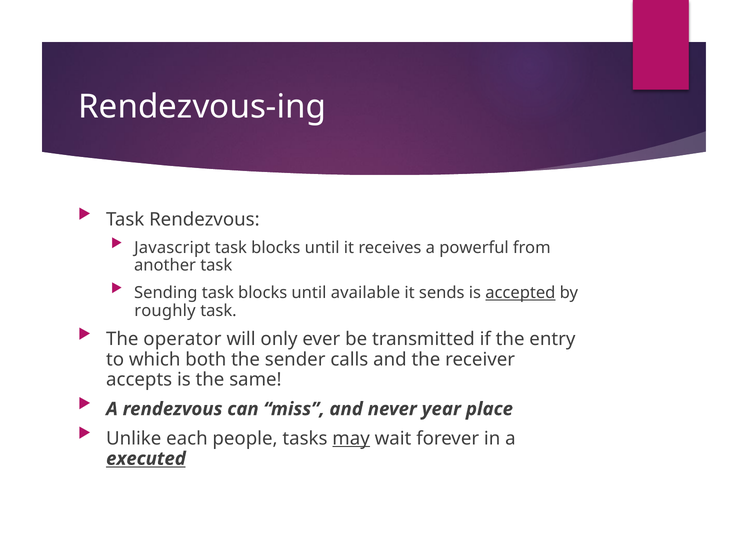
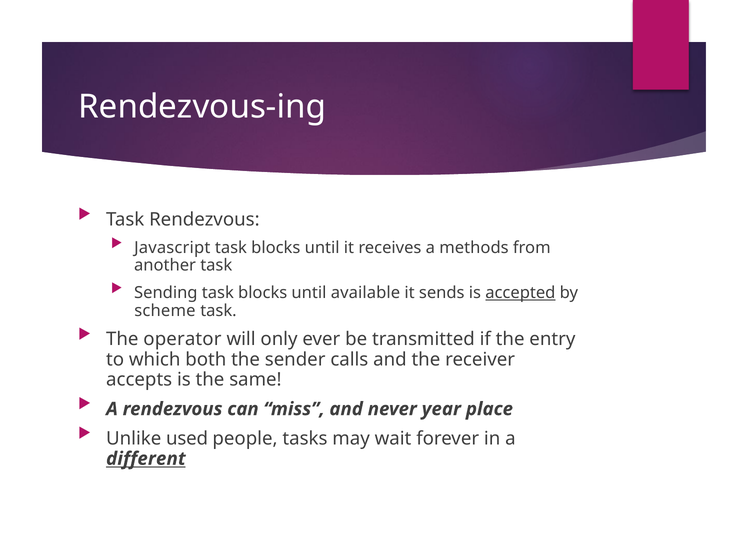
powerful: powerful -> methods
roughly: roughly -> scheme
each: each -> used
may underline: present -> none
executed: executed -> different
